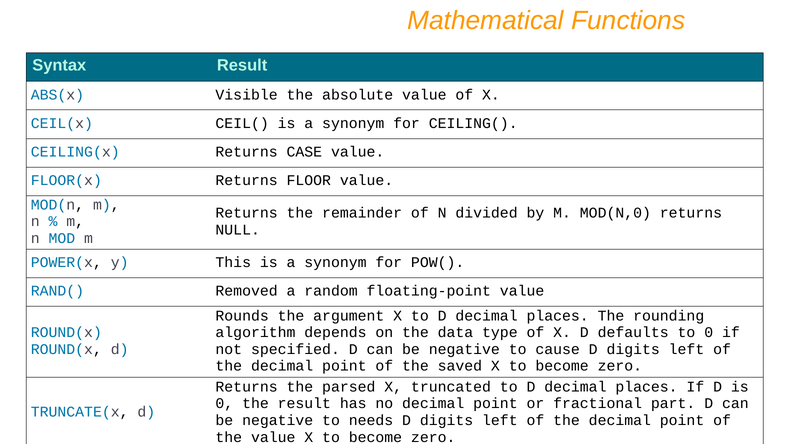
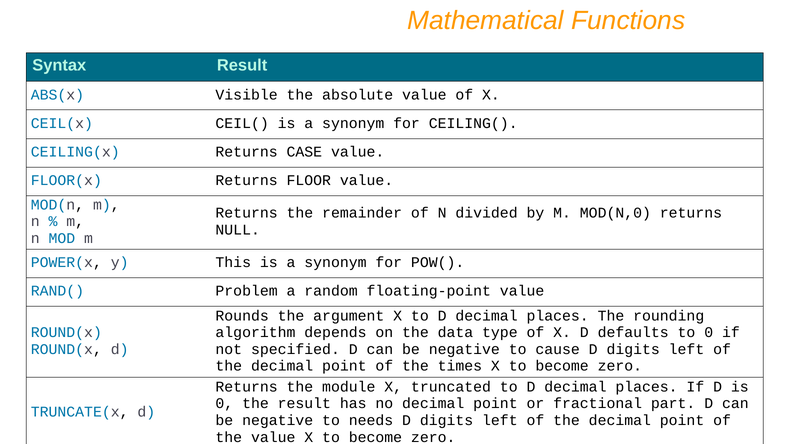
Removed: Removed -> Problem
saved: saved -> times
parsed: parsed -> module
